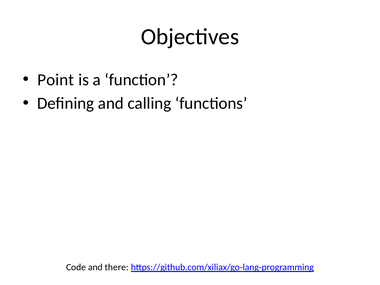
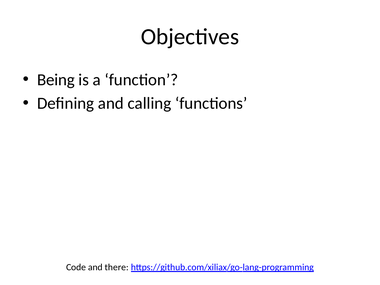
Point: Point -> Being
